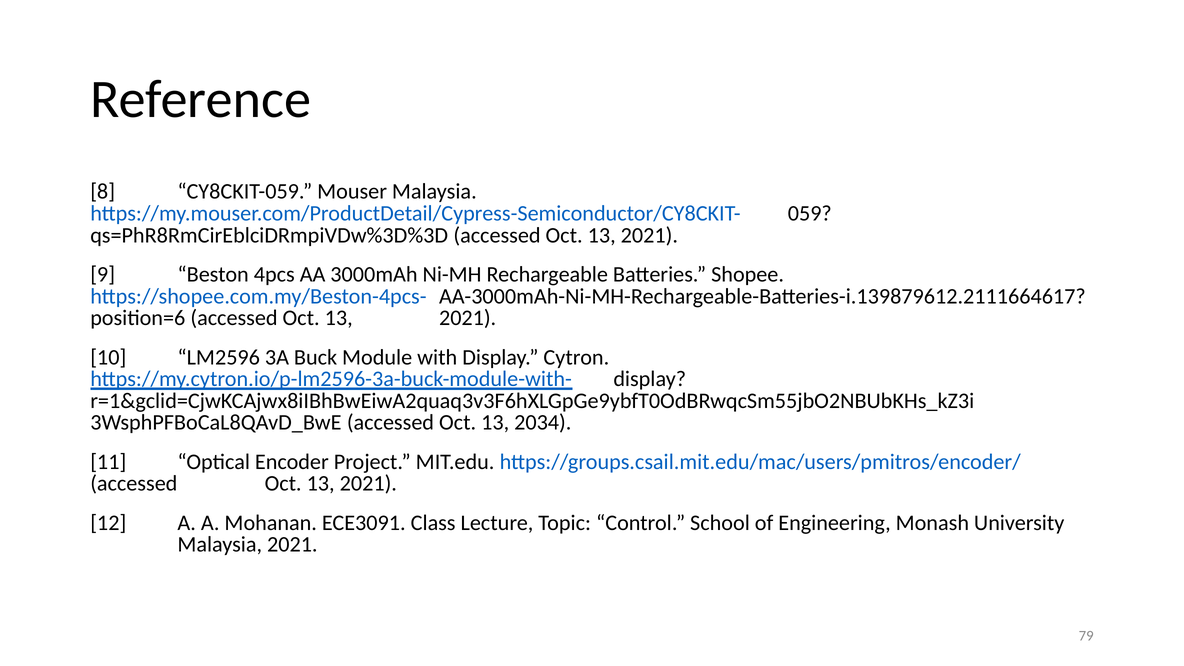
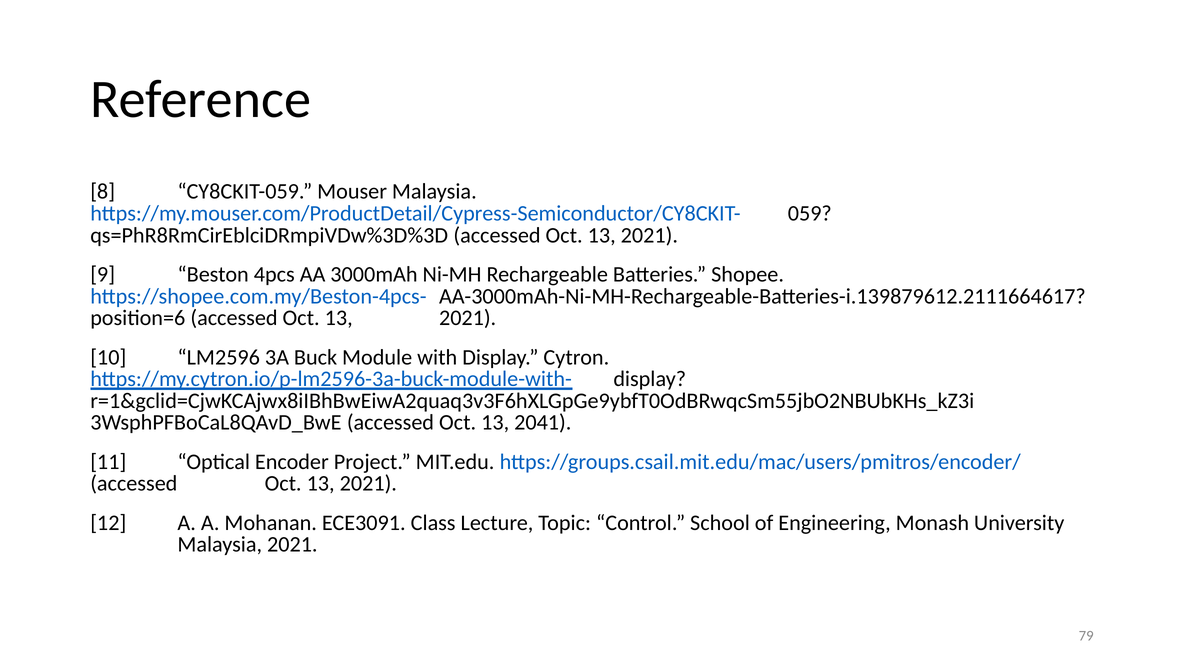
2034: 2034 -> 2041
